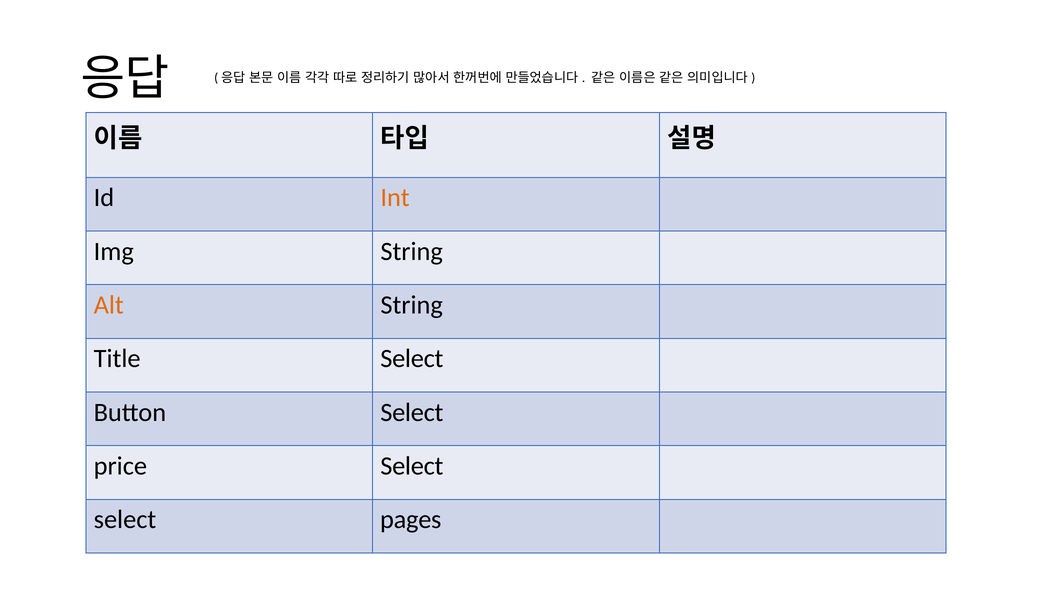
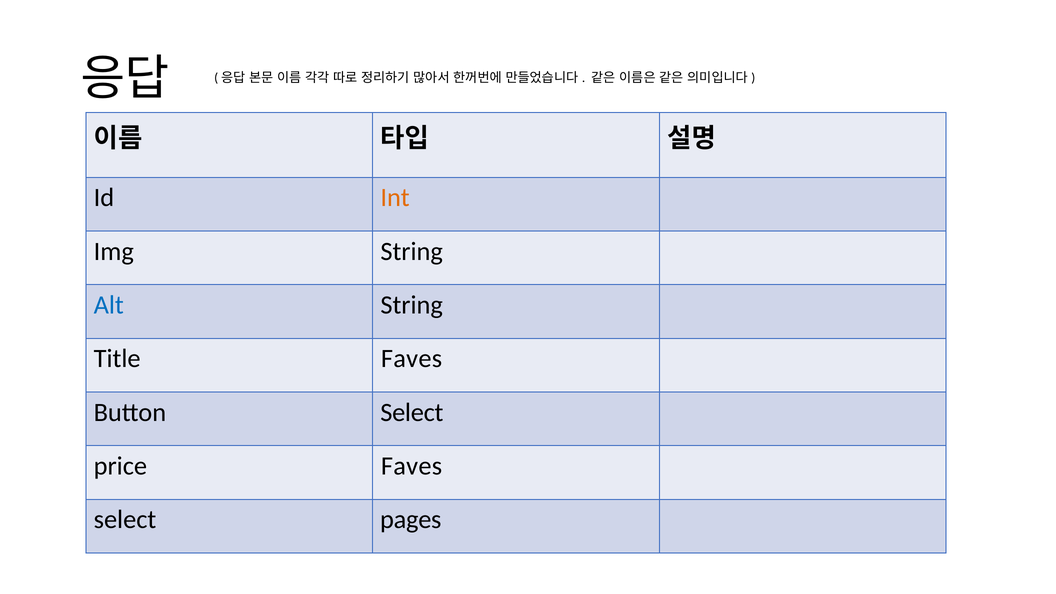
Alt colour: orange -> blue
Title Select: Select -> Faves
price Select: Select -> Faves
